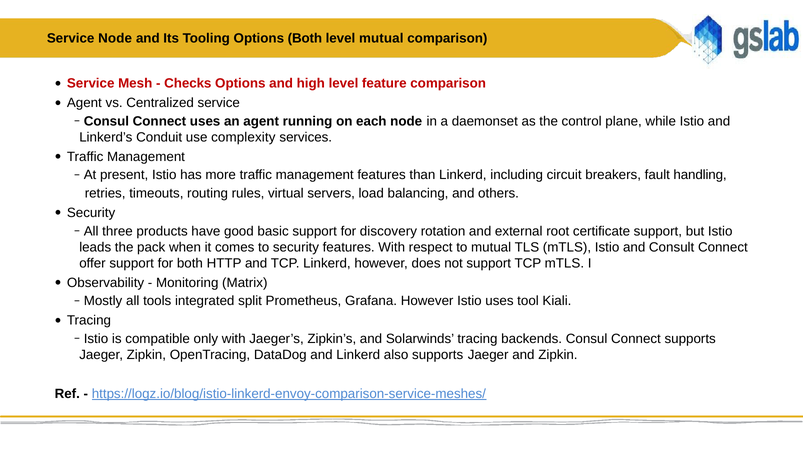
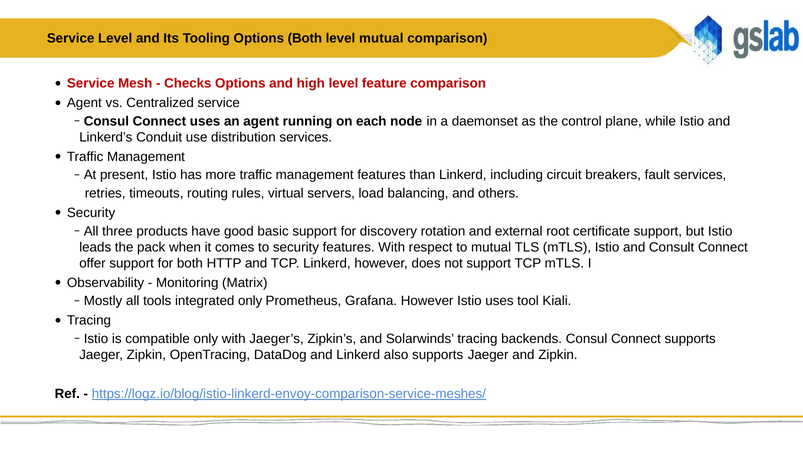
Service Node: Node -> Level
complexity: complexity -> distribution
fault handling: handling -> services
integrated split: split -> only
